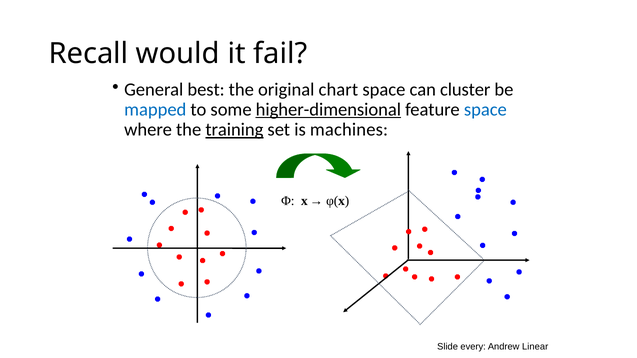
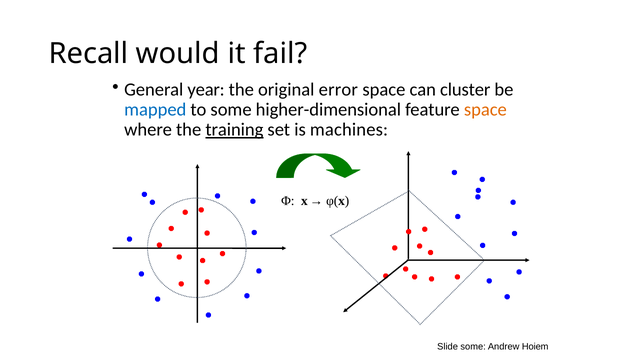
best: best -> year
chart: chart -> error
higher-dimensional underline: present -> none
space at (485, 110) colour: blue -> orange
Slide every: every -> some
Linear: Linear -> Hoiem
